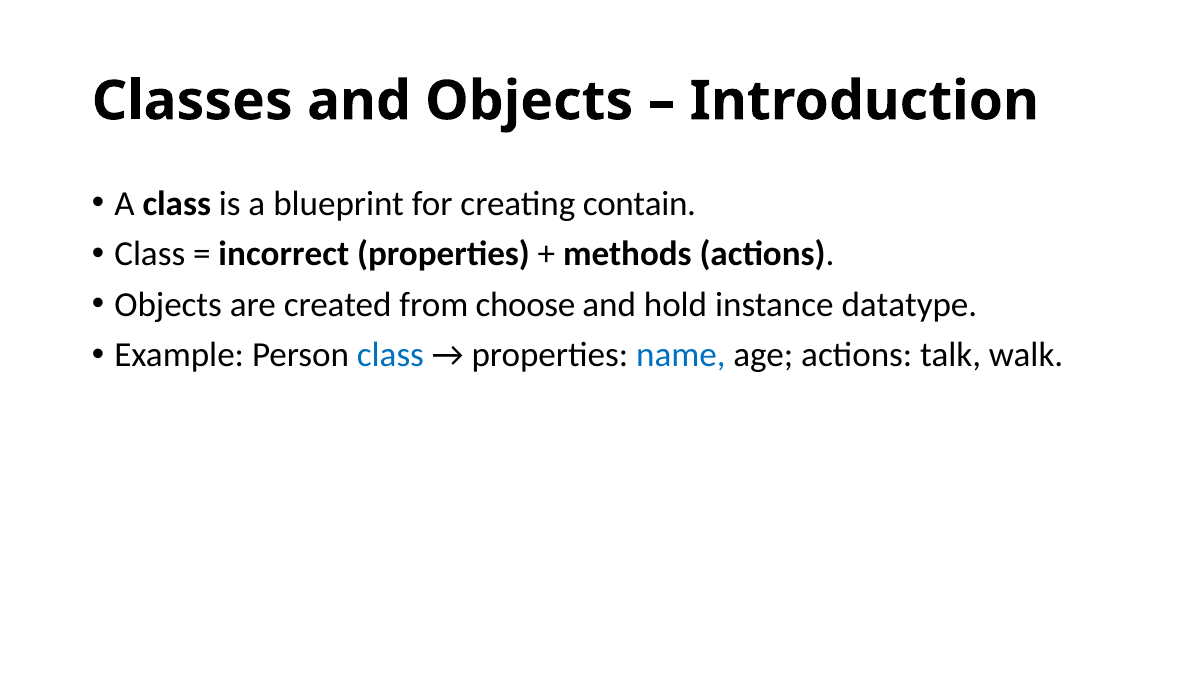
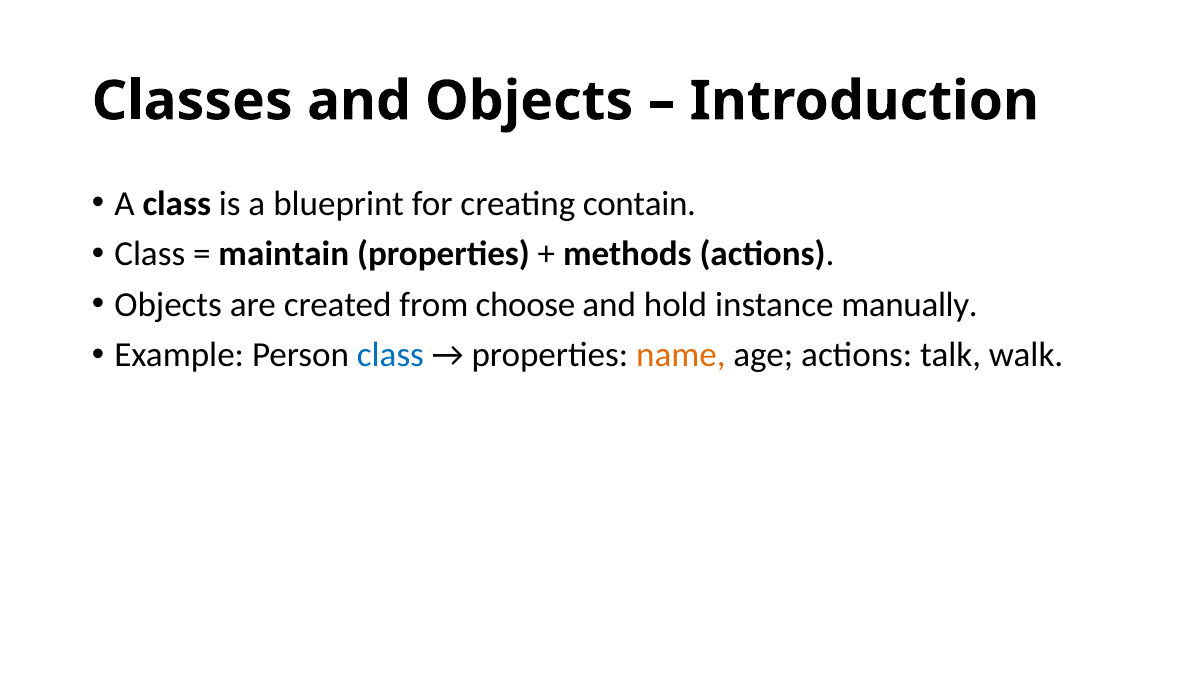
incorrect: incorrect -> maintain
datatype: datatype -> manually
name colour: blue -> orange
